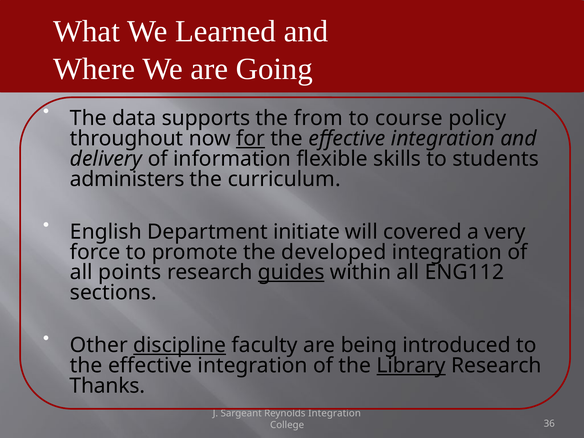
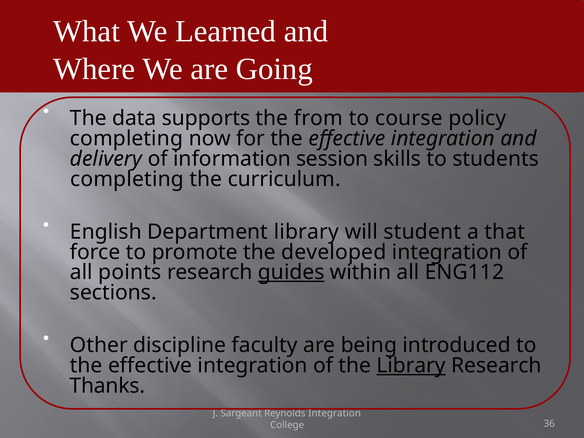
throughout at (127, 139): throughout -> completing
for underline: present -> none
flexible: flexible -> session
administers at (127, 179): administers -> completing
Department initiate: initiate -> library
covered: covered -> student
very: very -> that
discipline underline: present -> none
